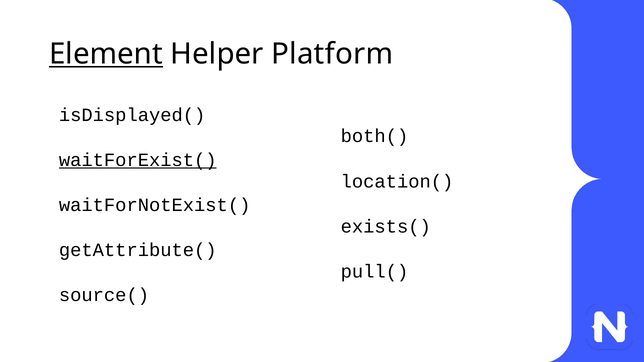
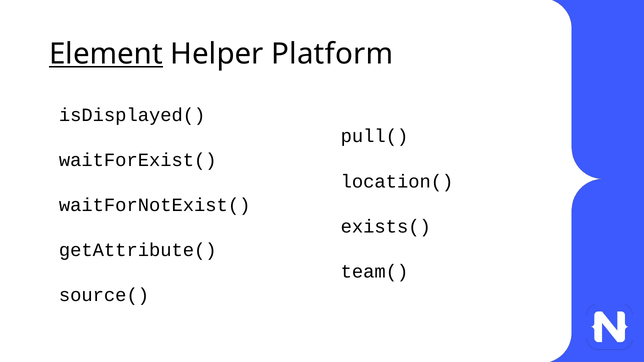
both(: both( -> pull(
waitForExist( underline: present -> none
pull(: pull( -> team(
